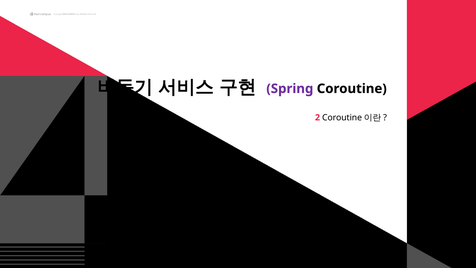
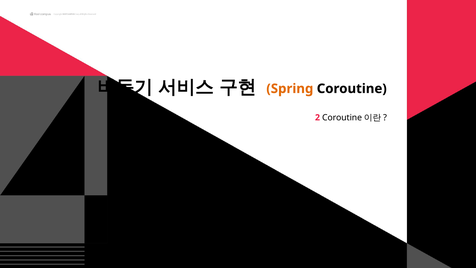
Spring colour: purple -> orange
